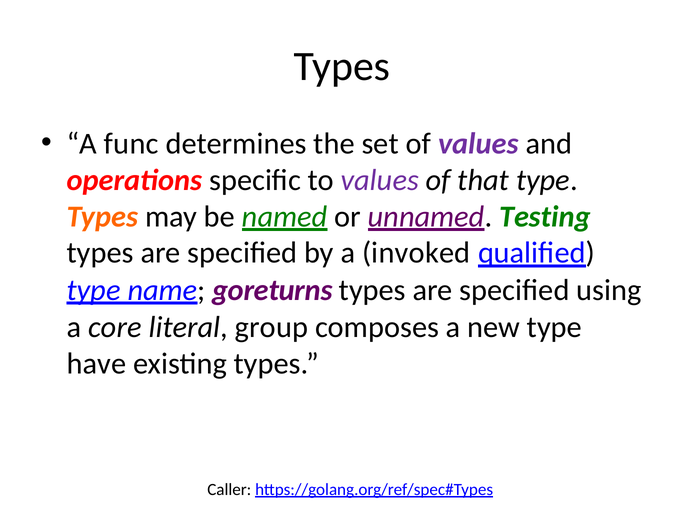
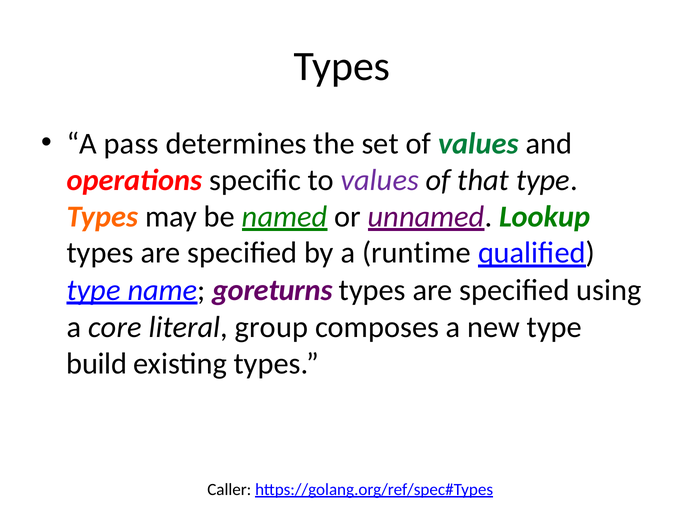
func: func -> pass
values at (478, 143) colour: purple -> green
Testing: Testing -> Lookup
invoked: invoked -> runtime
have: have -> build
